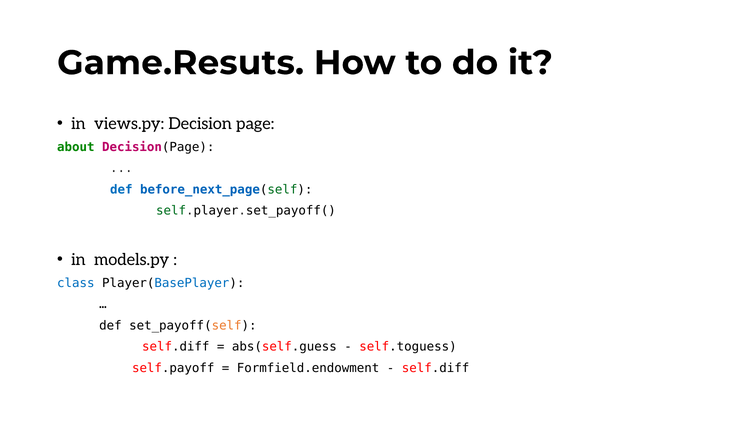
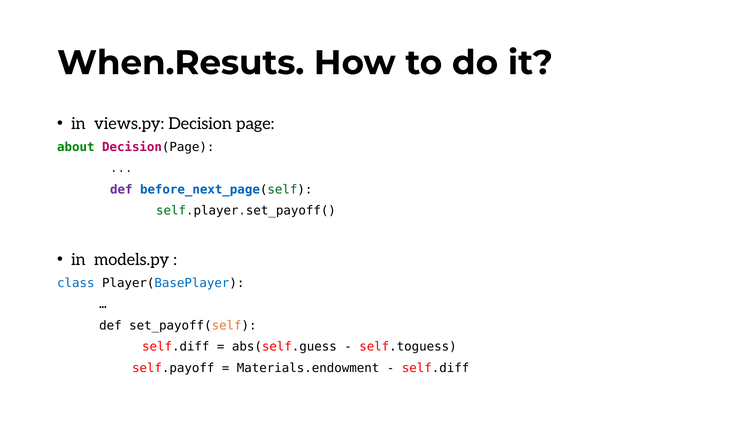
Game.Resuts: Game.Resuts -> When.Resuts
def at (121, 190) colour: blue -> purple
Formfield.endowment: Formfield.endowment -> Materials.endowment
